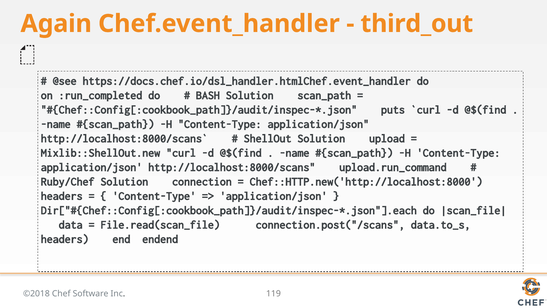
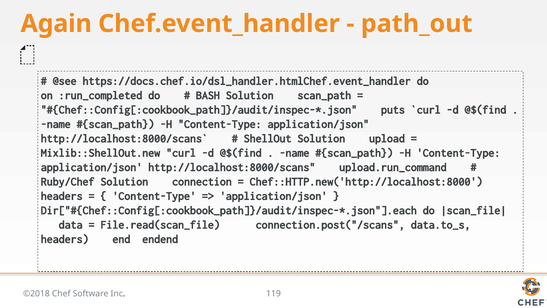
third_out: third_out -> path_out
